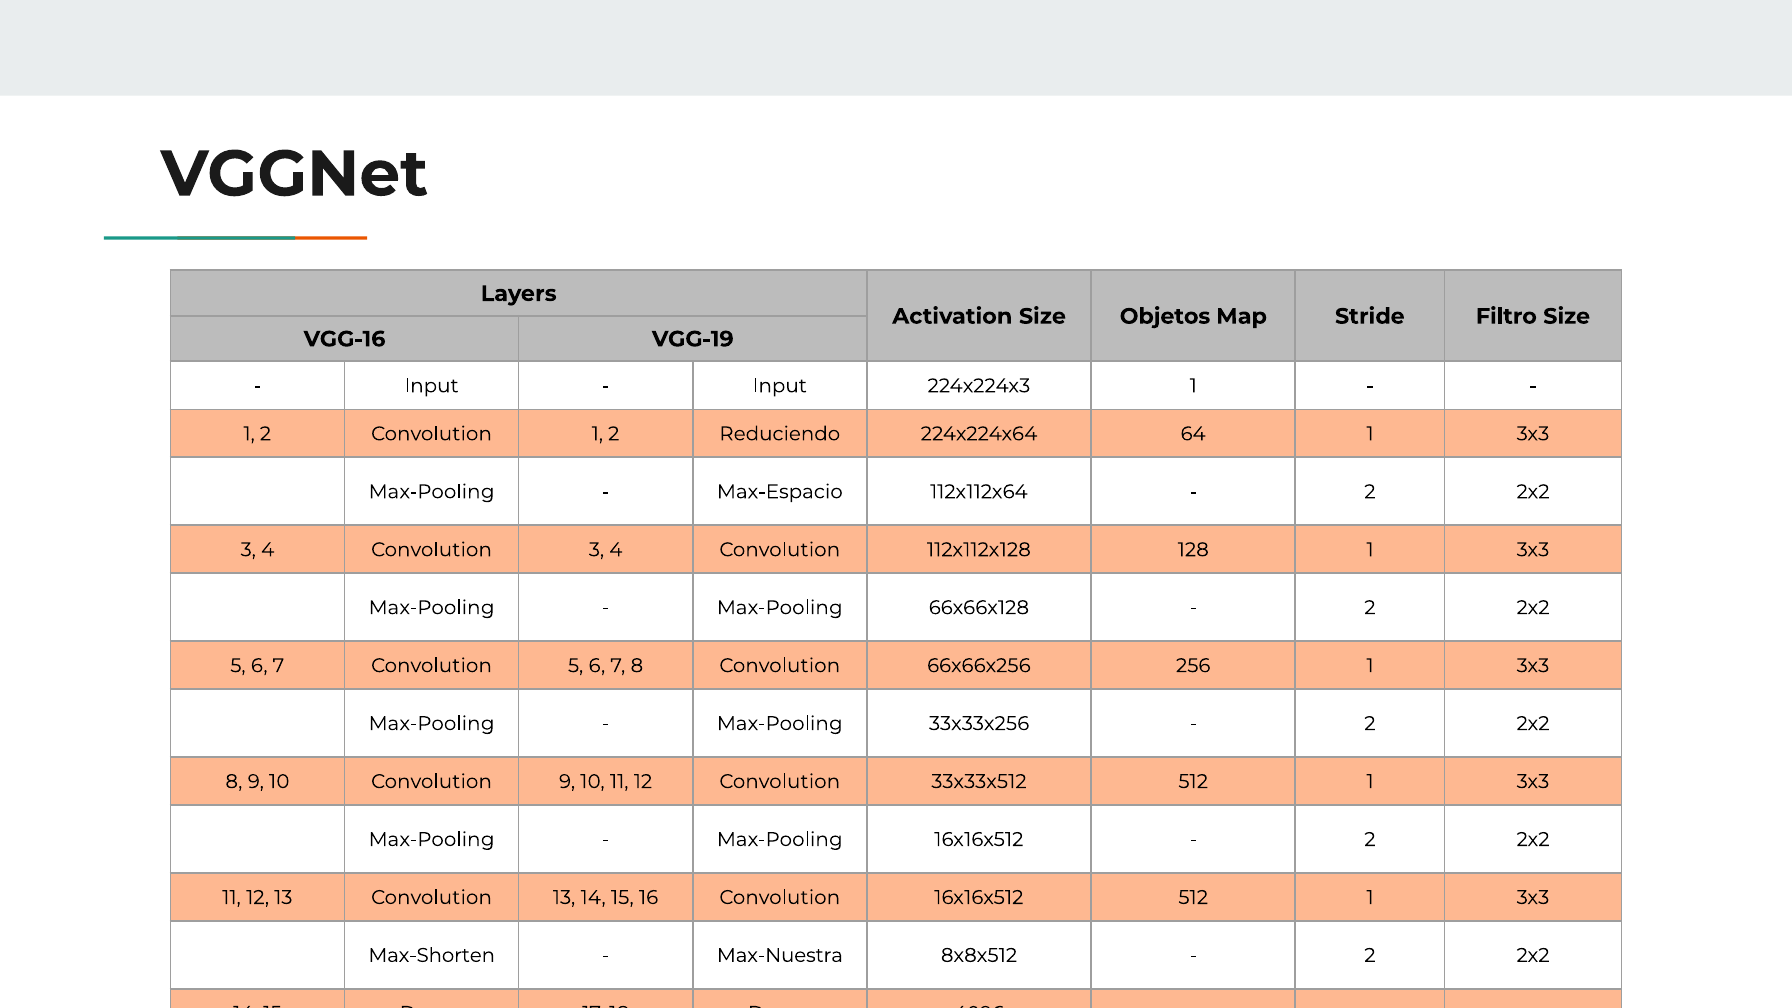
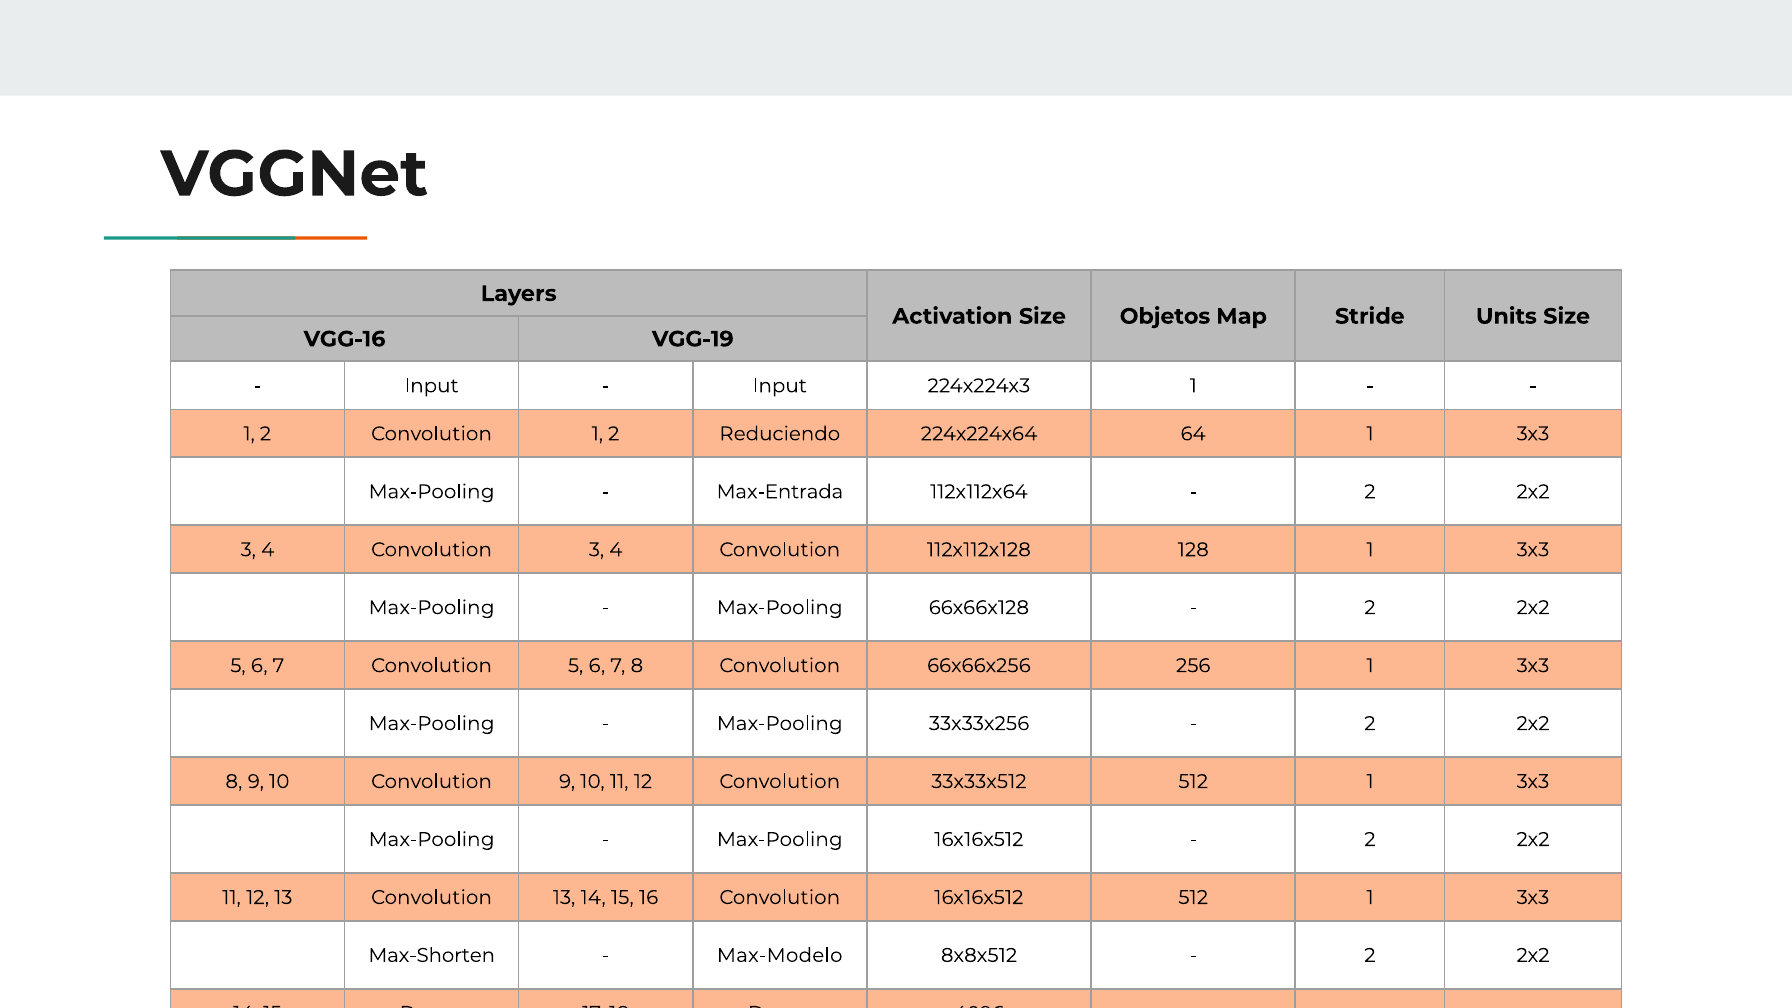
Filtro: Filtro -> Units
Max-Espacio: Max-Espacio -> Max-Entrada
Max-Nuestra: Max-Nuestra -> Max-Modelo
